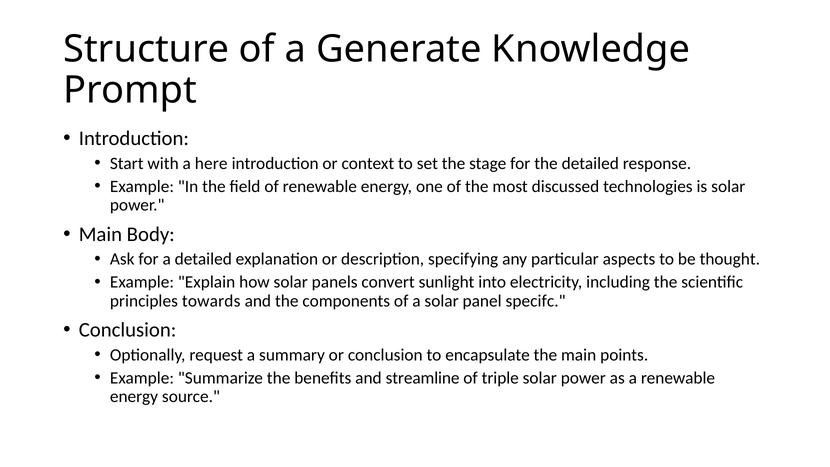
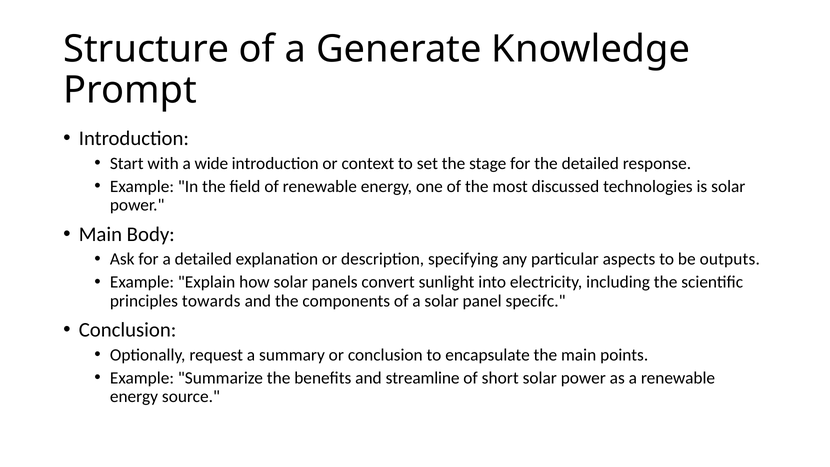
here: here -> wide
thought: thought -> outputs
triple: triple -> short
